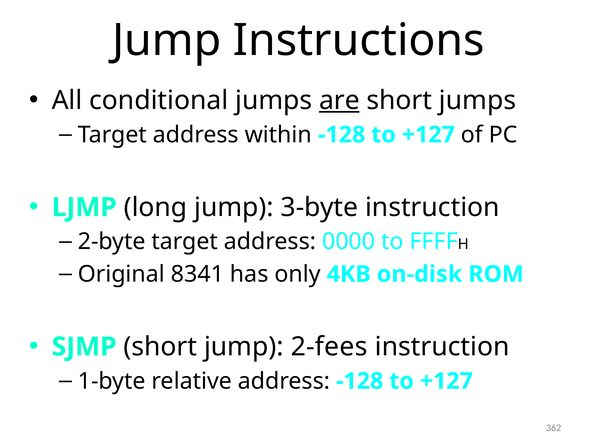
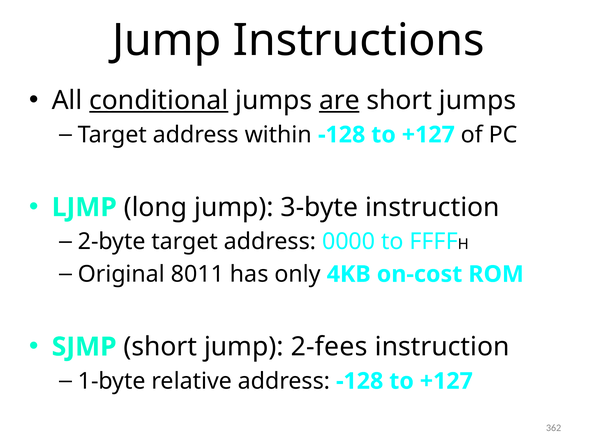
conditional underline: none -> present
8341: 8341 -> 8011
on-disk: on-disk -> on-cost
